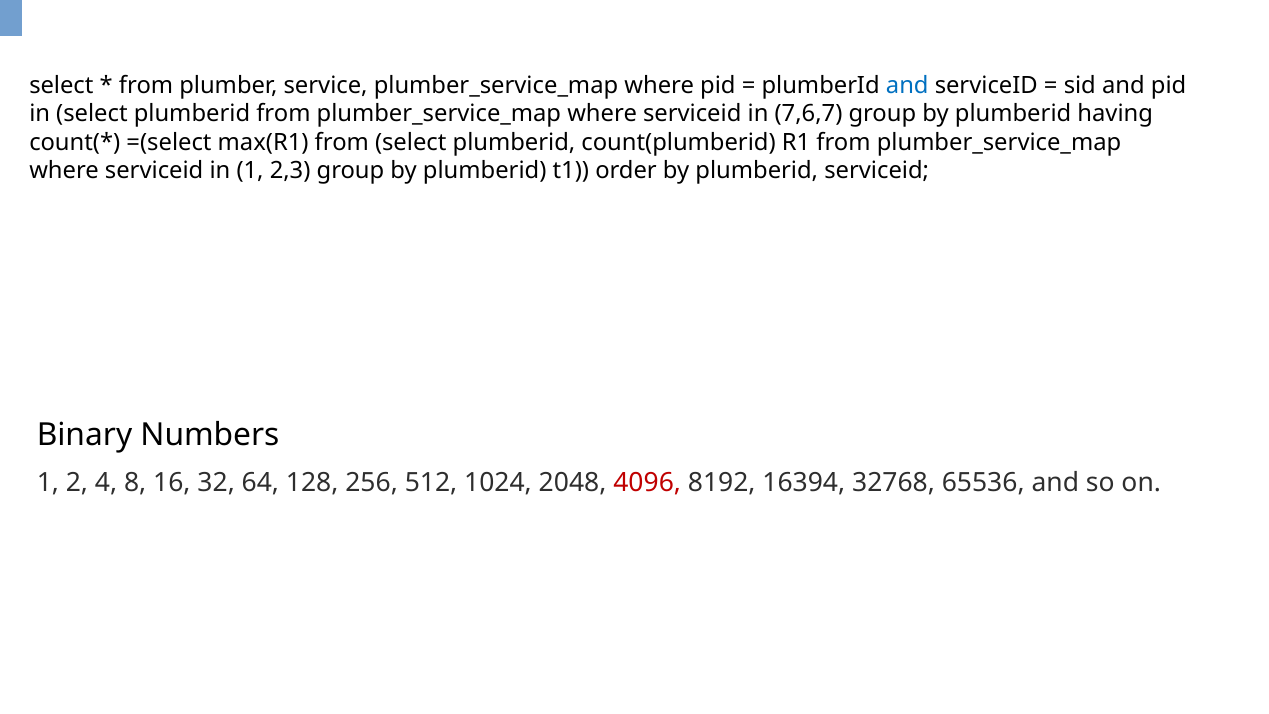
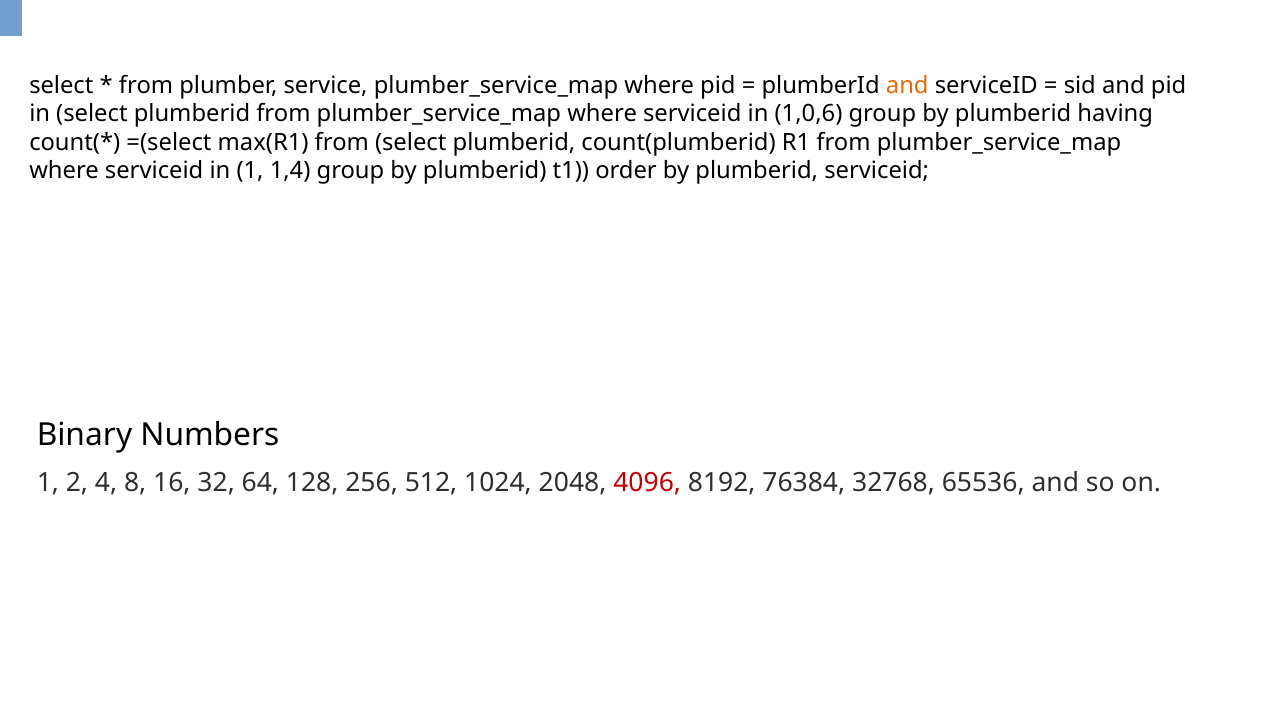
and at (907, 85) colour: blue -> orange
7,6,7: 7,6,7 -> 1,0,6
2,3: 2,3 -> 1,4
16394: 16394 -> 76384
